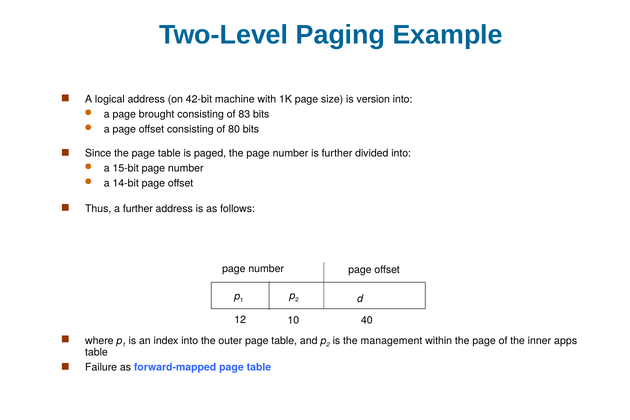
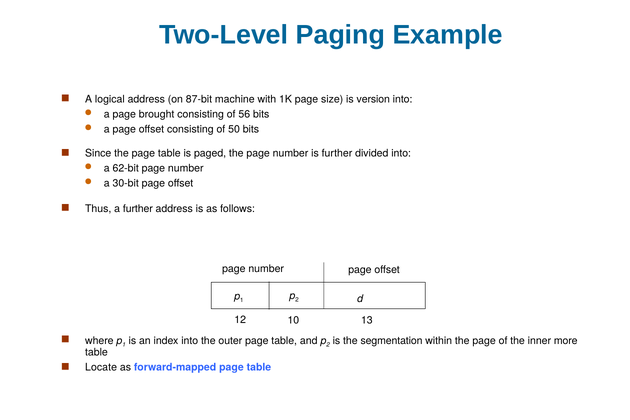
42-bit: 42-bit -> 87-bit
83: 83 -> 56
80: 80 -> 50
15-bit: 15-bit -> 62-bit
14-bit: 14-bit -> 30-bit
40: 40 -> 13
management: management -> segmentation
apps: apps -> more
Failure: Failure -> Locate
